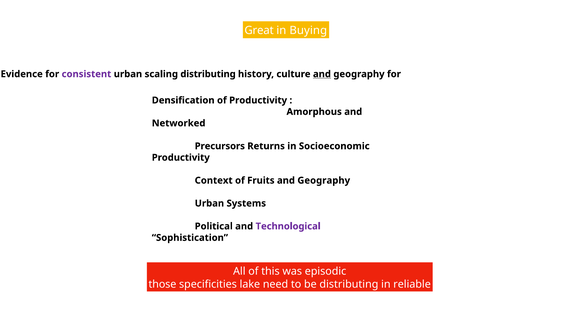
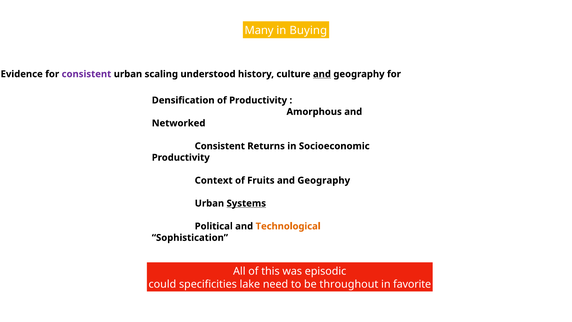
Great: Great -> Many
scaling distributing: distributing -> understood
Precursors at (220, 146): Precursors -> Consistent
Systems underline: none -> present
Technological colour: purple -> orange
those: those -> could
be distributing: distributing -> throughout
reliable: reliable -> favorite
